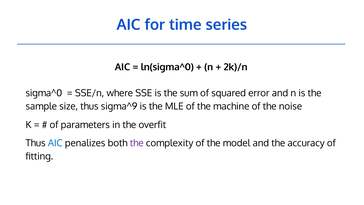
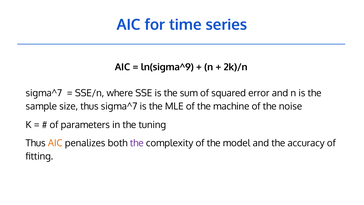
ln(sigma^0: ln(sigma^0 -> ln(sigma^9
sigma^0 at (44, 93): sigma^0 -> sigma^7
thus sigma^9: sigma^9 -> sigma^7
overfit: overfit -> tuning
AIC at (55, 143) colour: blue -> orange
